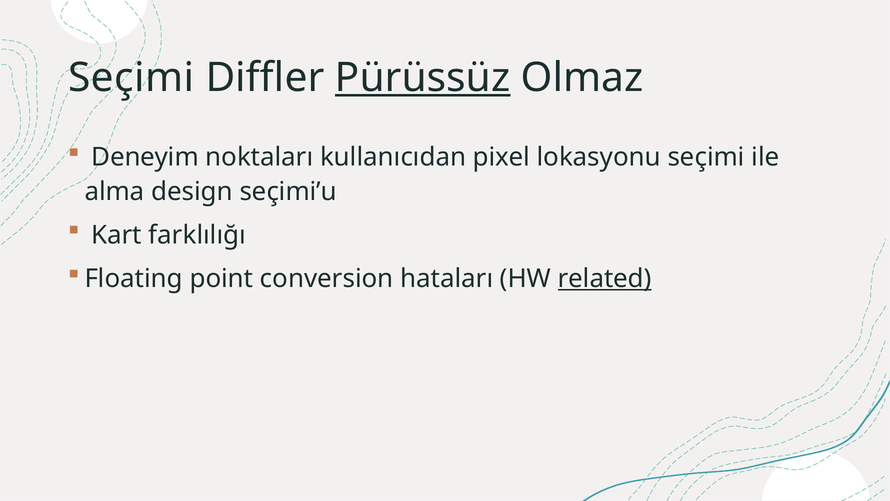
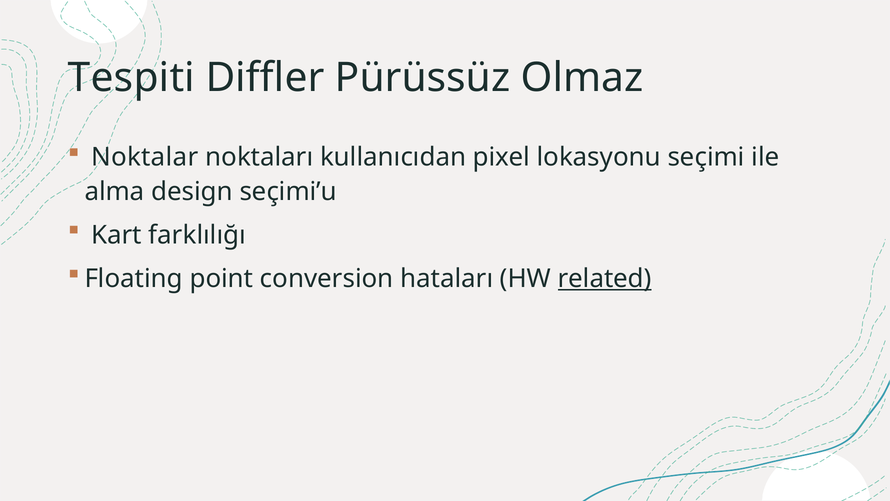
Seçimi at (131, 78): Seçimi -> Tespiti
Pürüssüz underline: present -> none
Deneyim: Deneyim -> Noktalar
